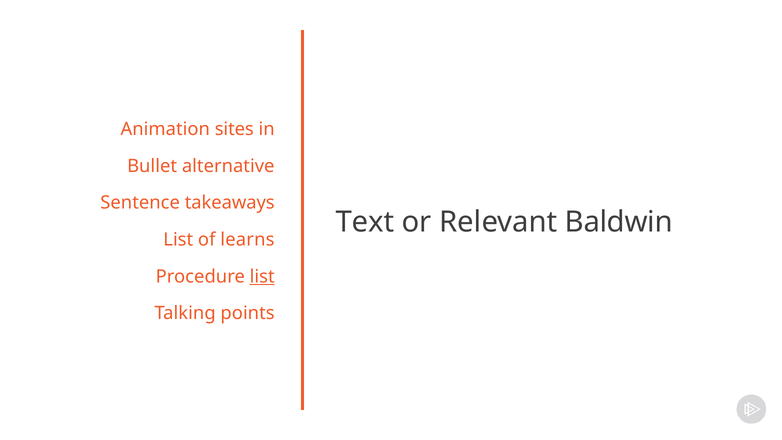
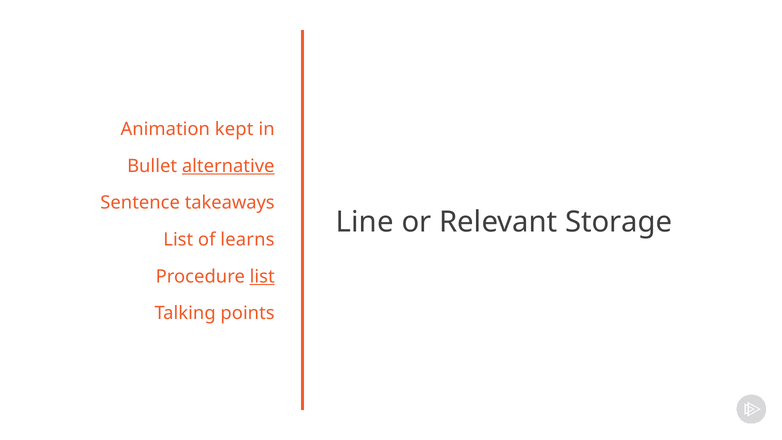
sites: sites -> kept
alternative underline: none -> present
Text: Text -> Line
Baldwin: Baldwin -> Storage
